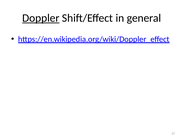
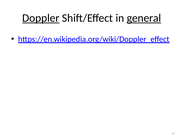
general underline: none -> present
